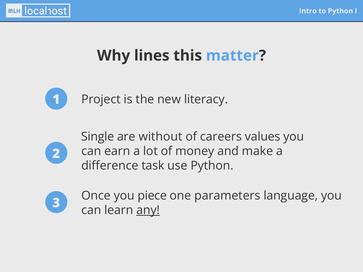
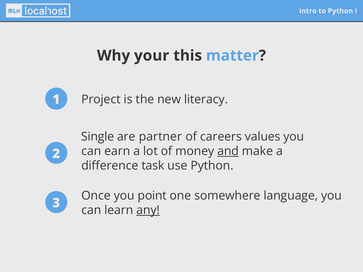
lines: lines -> your
without: without -> partner
and underline: none -> present
piece: piece -> point
parameters: parameters -> somewhere
